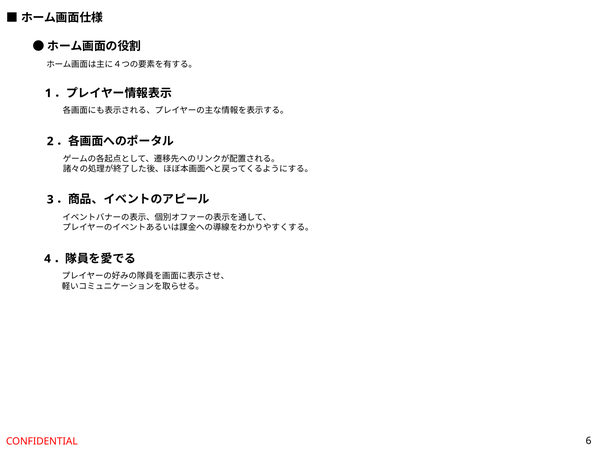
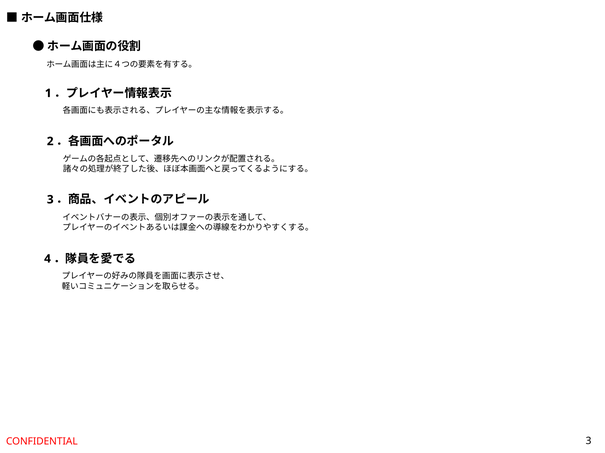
CONFIDENTIAL 6: 6 -> 3
